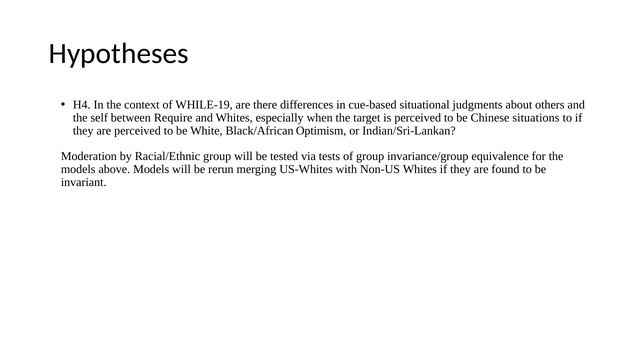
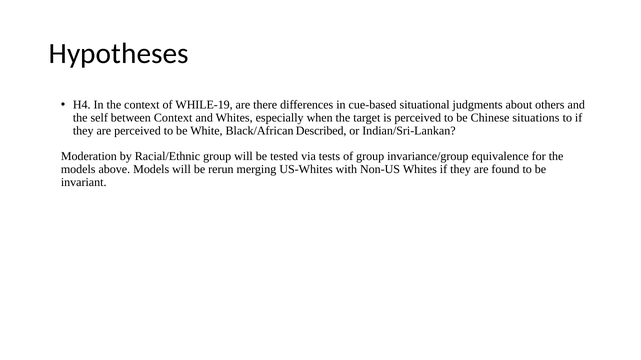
between Require: Require -> Context
Optimism: Optimism -> Described
